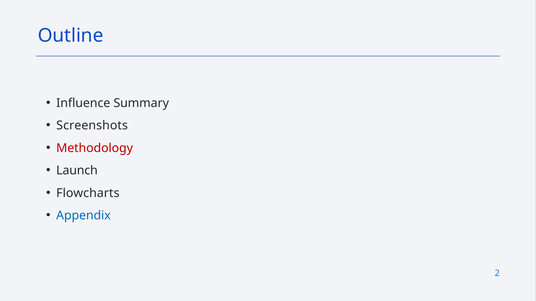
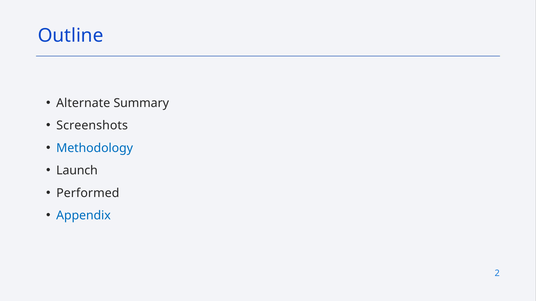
Influence: Influence -> Alternate
Methodology colour: red -> blue
Flowcharts: Flowcharts -> Performed
